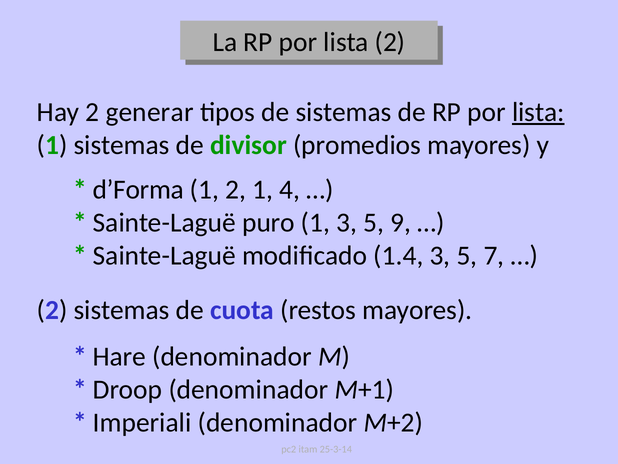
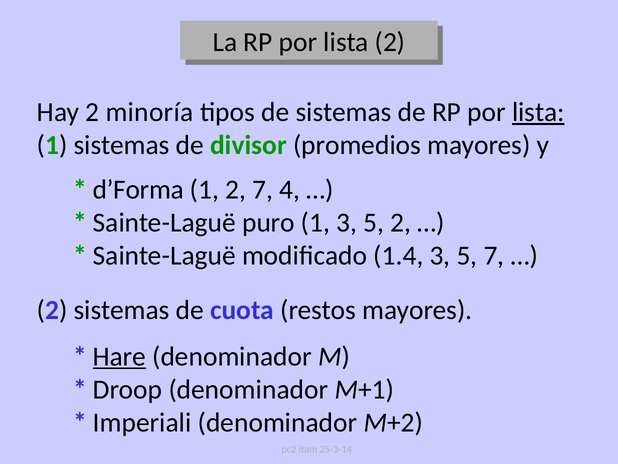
generar: generar -> minoría
2 1: 1 -> 7
5 9: 9 -> 2
Hare underline: none -> present
